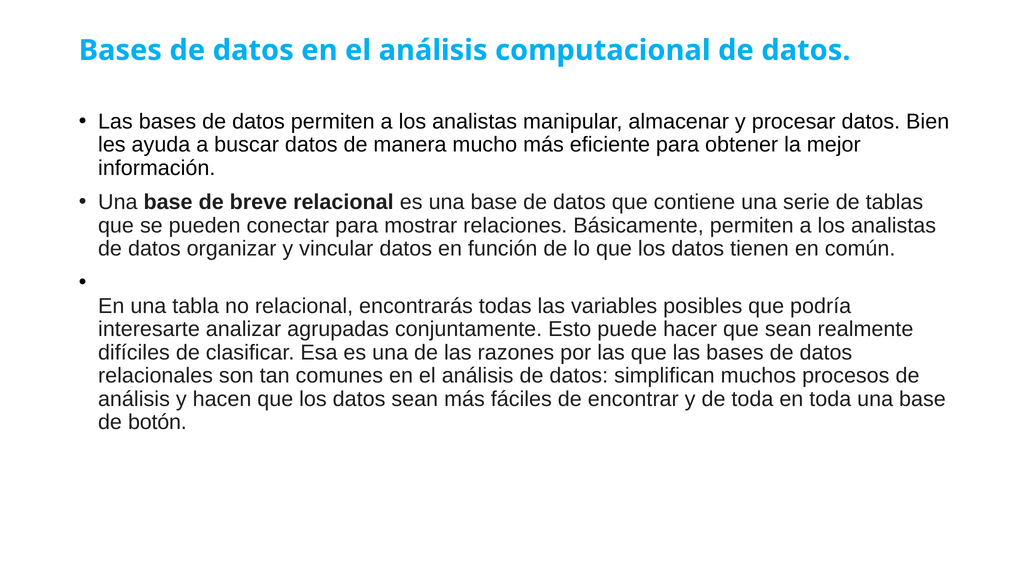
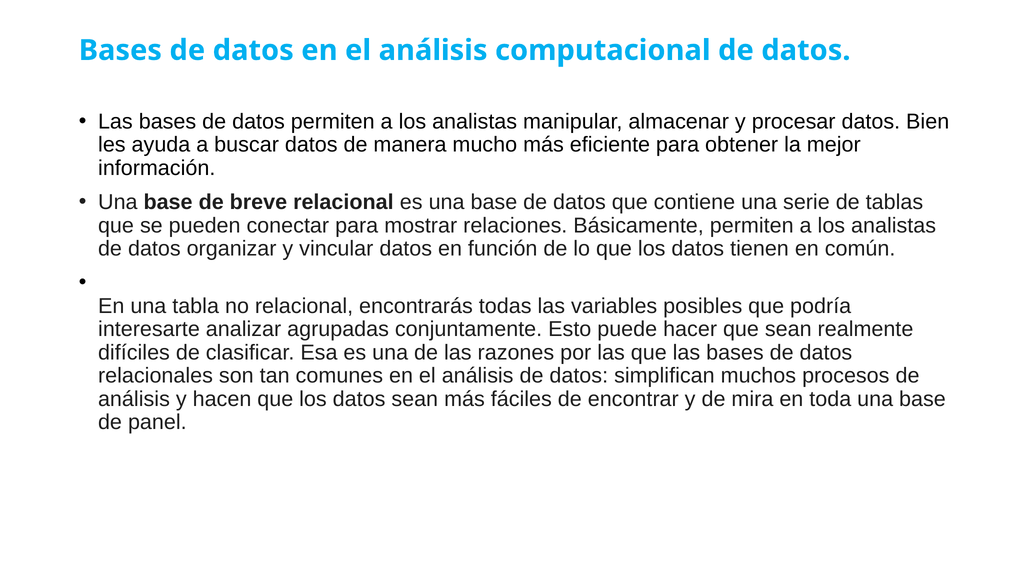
de toda: toda -> mira
botón: botón -> panel
